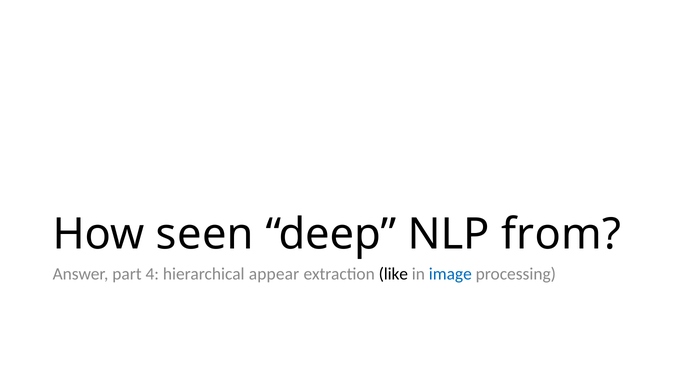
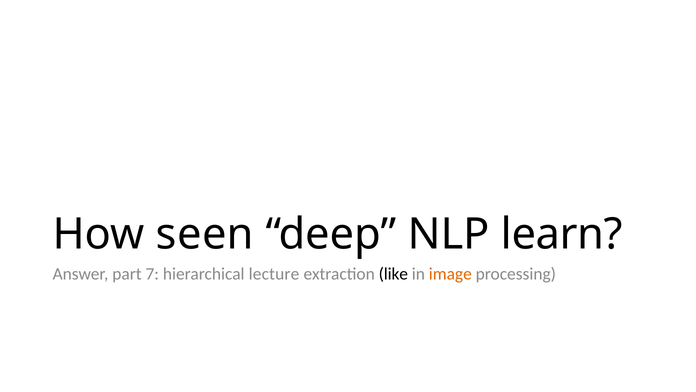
from: from -> learn
4: 4 -> 7
appear: appear -> lecture
image colour: blue -> orange
